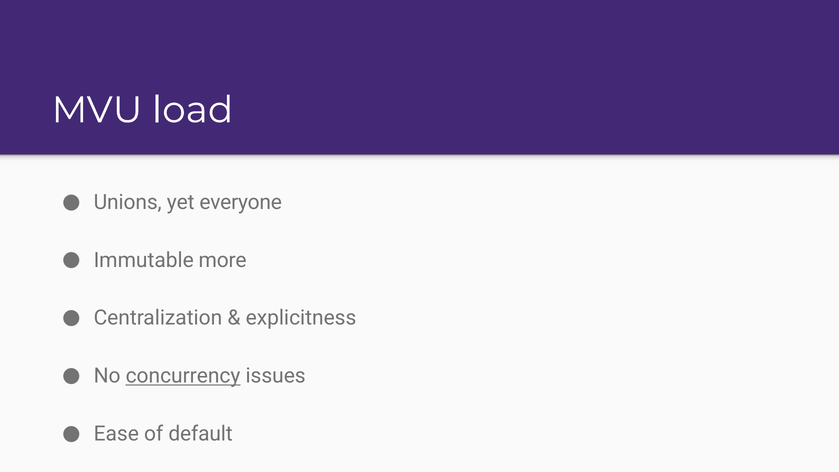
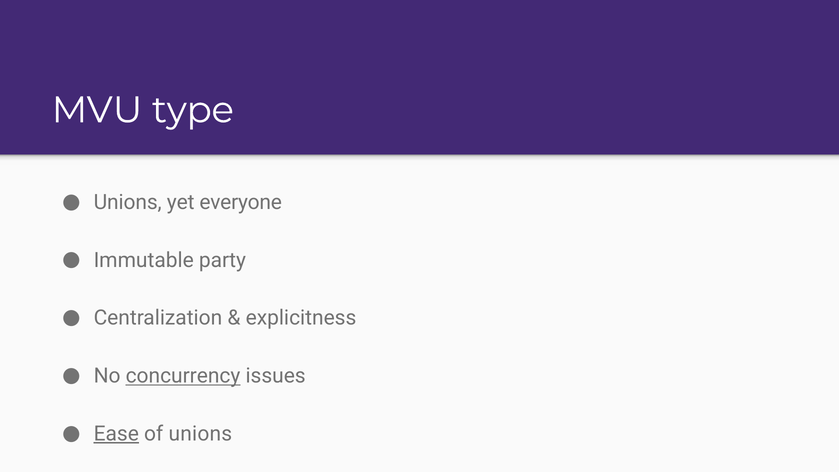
load: load -> type
more: more -> party
Ease underline: none -> present
of default: default -> unions
